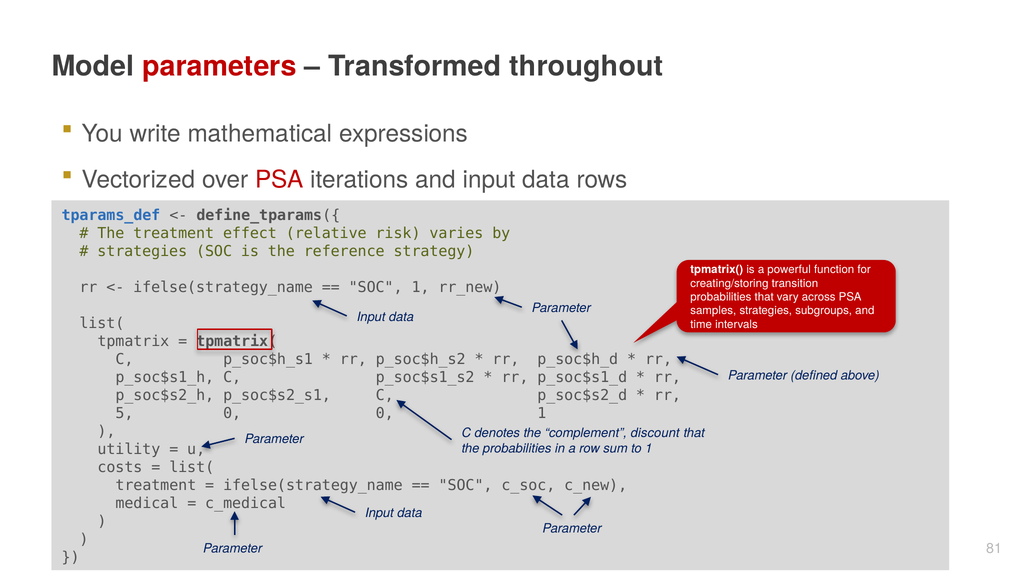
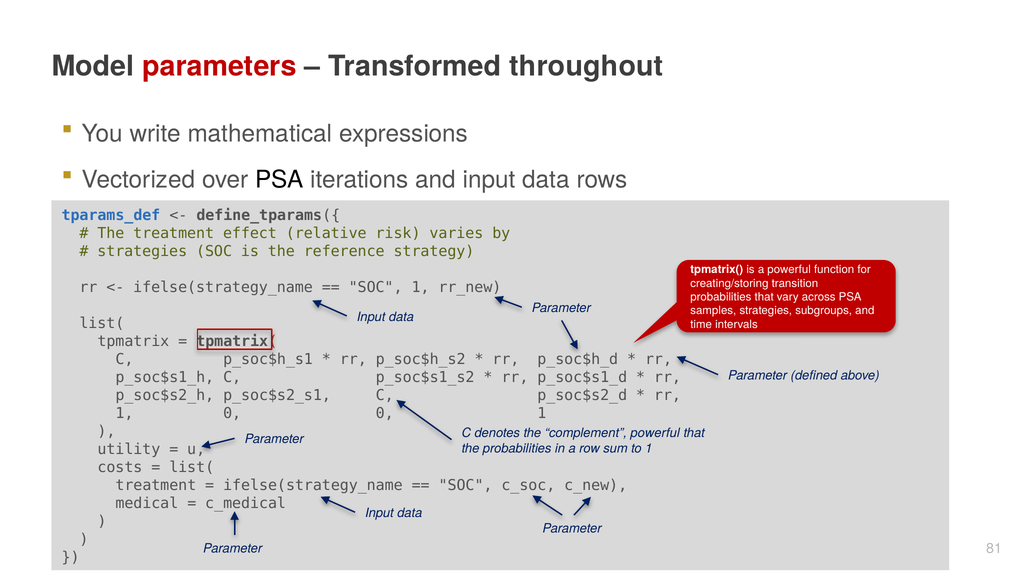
PSA at (279, 180) colour: red -> black
5 at (124, 414): 5 -> 1
complement discount: discount -> powerful
